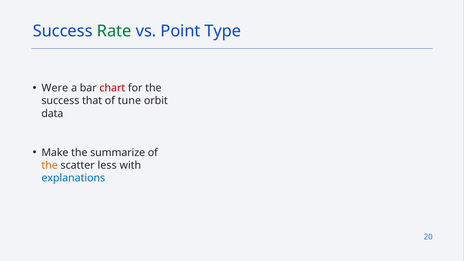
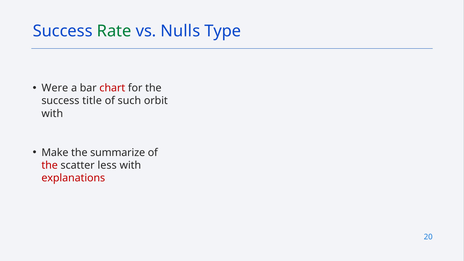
Point: Point -> Nulls
that: that -> title
tune: tune -> such
data at (52, 114): data -> with
the at (50, 165) colour: orange -> red
explanations colour: blue -> red
